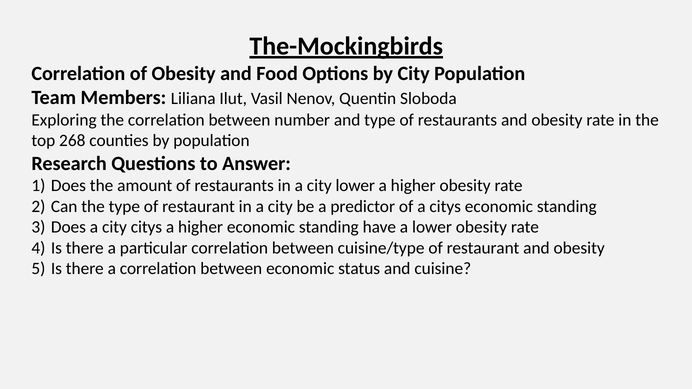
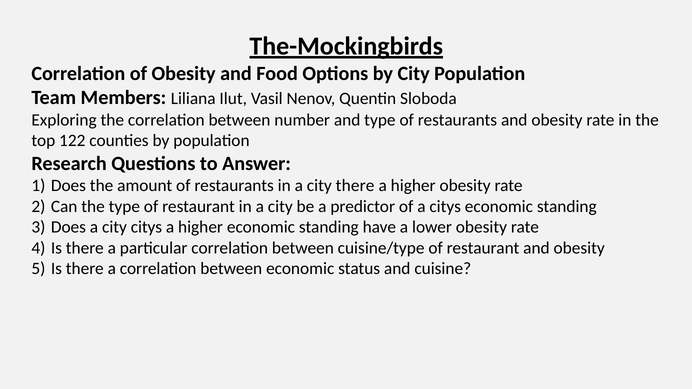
268: 268 -> 122
city lower: lower -> there
